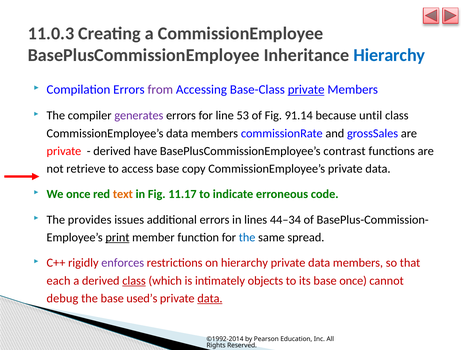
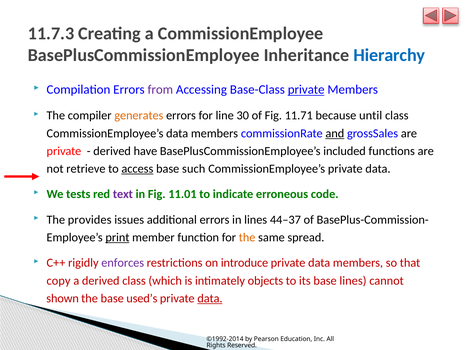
11.0.3: 11.0.3 -> 11.7.3
generates colour: purple -> orange
53: 53 -> 30
91.14: 91.14 -> 11.71
and underline: none -> present
contrast: contrast -> included
access underline: none -> present
copy: copy -> such
We once: once -> tests
text colour: orange -> purple
11.17: 11.17 -> 11.01
44–34: 44–34 -> 44–37
the at (247, 237) colour: blue -> orange
on hierarchy: hierarchy -> introduce
each: each -> copy
class at (134, 280) underline: present -> none
base once: once -> lines
debug: debug -> shown
